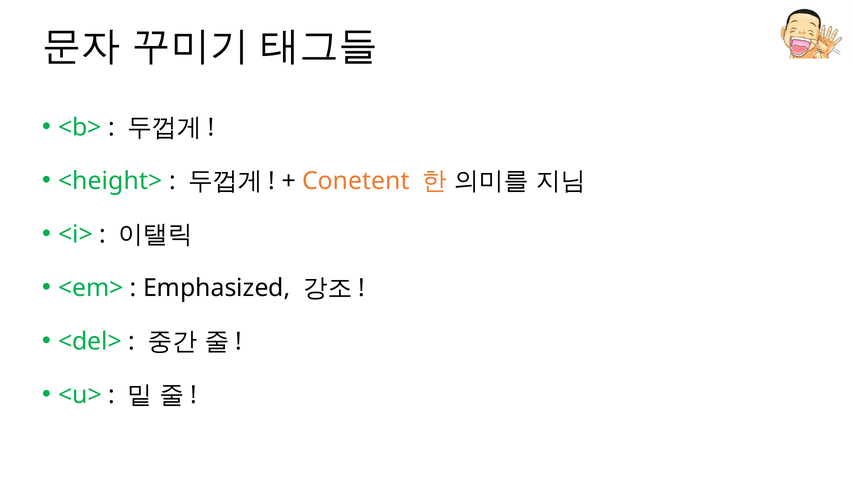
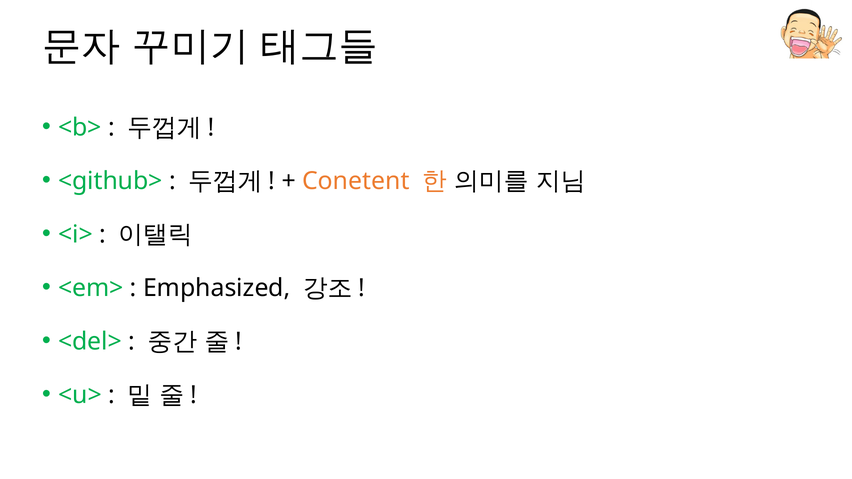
<height>: <height> -> <github>
